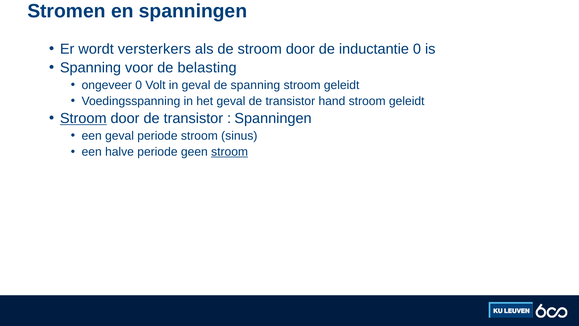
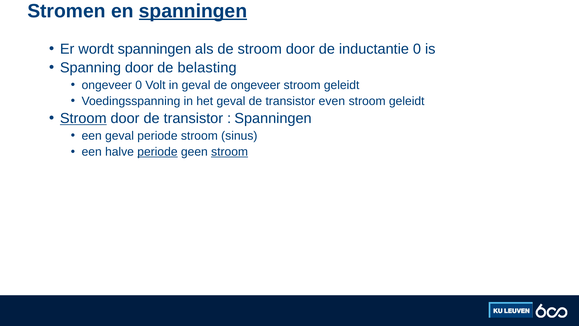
spanningen at (193, 11) underline: none -> present
wordt versterkers: versterkers -> spanningen
Spanning voor: voor -> door
de spanning: spanning -> ongeveer
hand: hand -> even
periode at (157, 152) underline: none -> present
